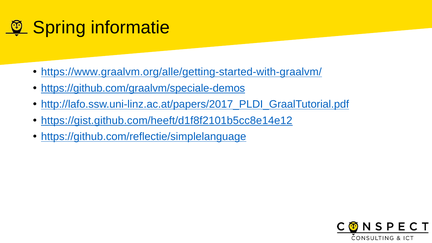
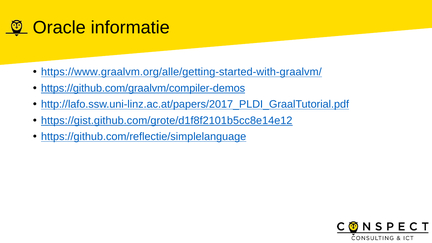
Spring: Spring -> Oracle
https://github.com/graalvm/speciale-demos: https://github.com/graalvm/speciale-demos -> https://github.com/graalvm/compiler-demos
https://gist.github.com/heeft/d1f8f2101b5cc8e14e12: https://gist.github.com/heeft/d1f8f2101b5cc8e14e12 -> https://gist.github.com/grote/d1f8f2101b5cc8e14e12
